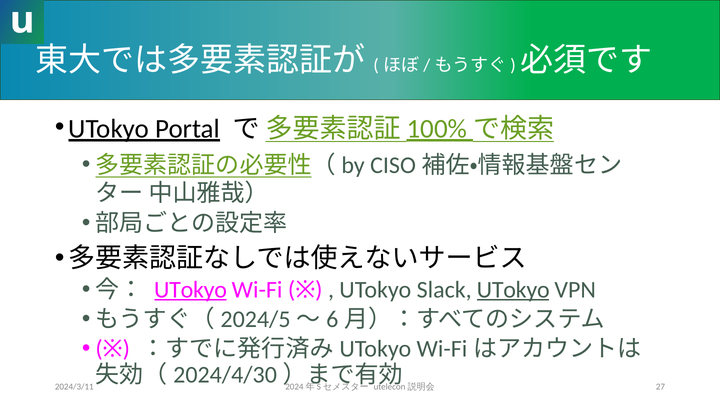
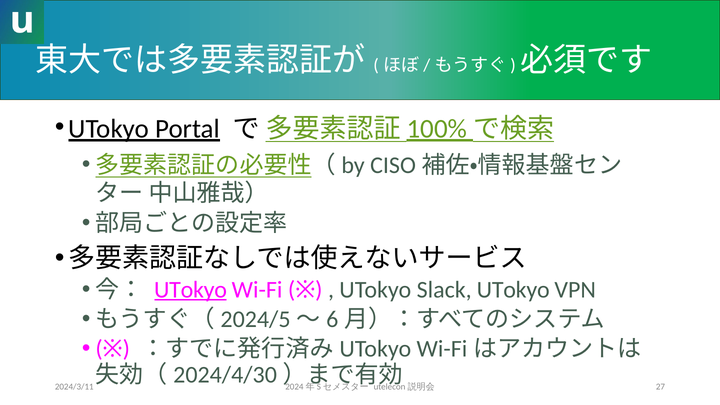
UTokyo at (513, 290) underline: present -> none
